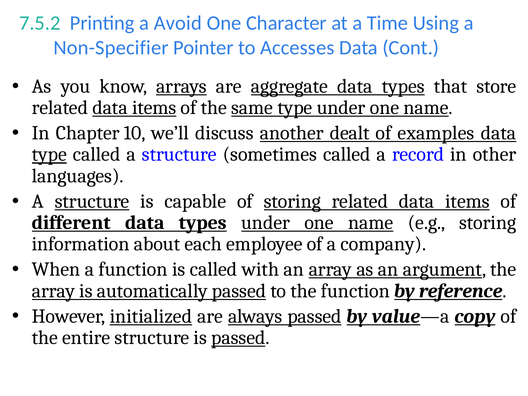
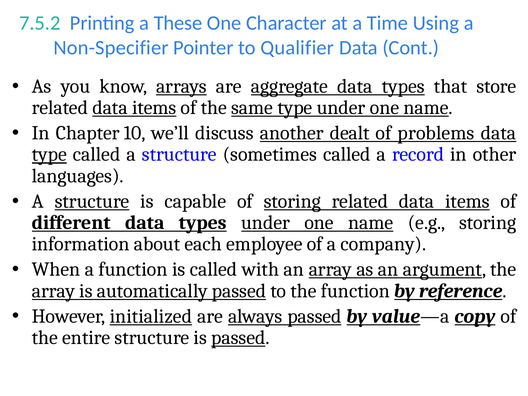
Avoid: Avoid -> These
Accesses: Accesses -> Qualifier
examples: examples -> problems
